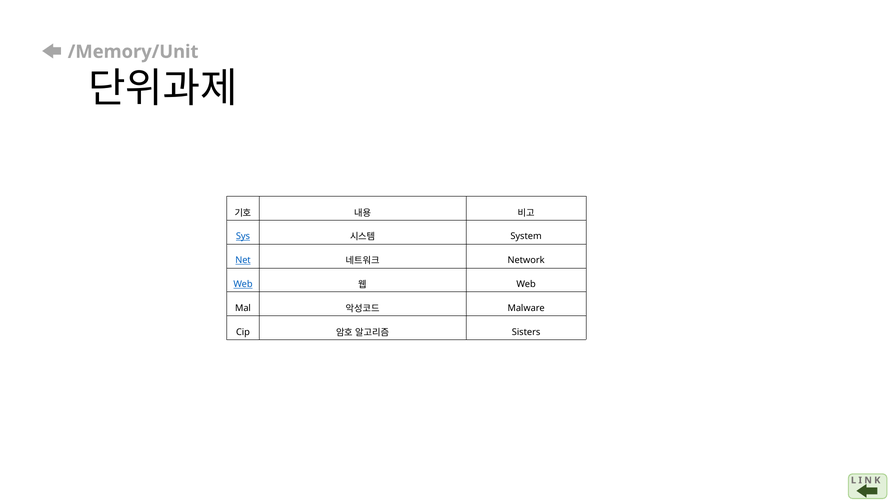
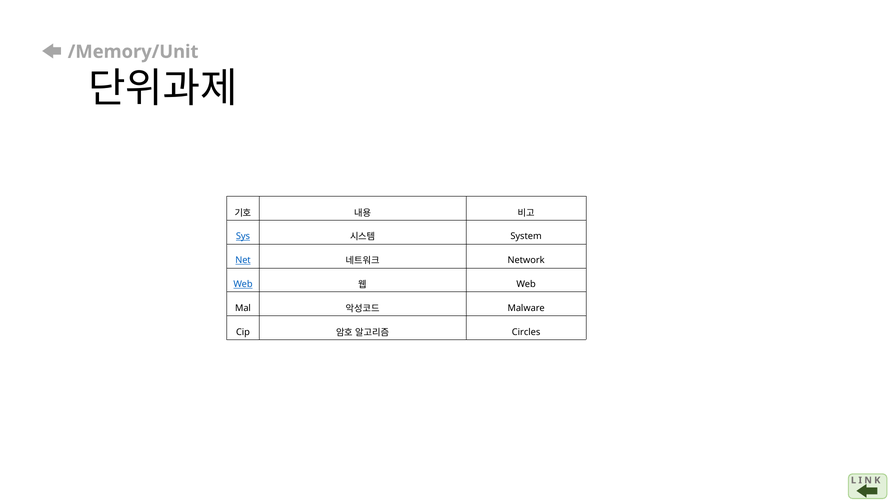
Sisters: Sisters -> Circles
